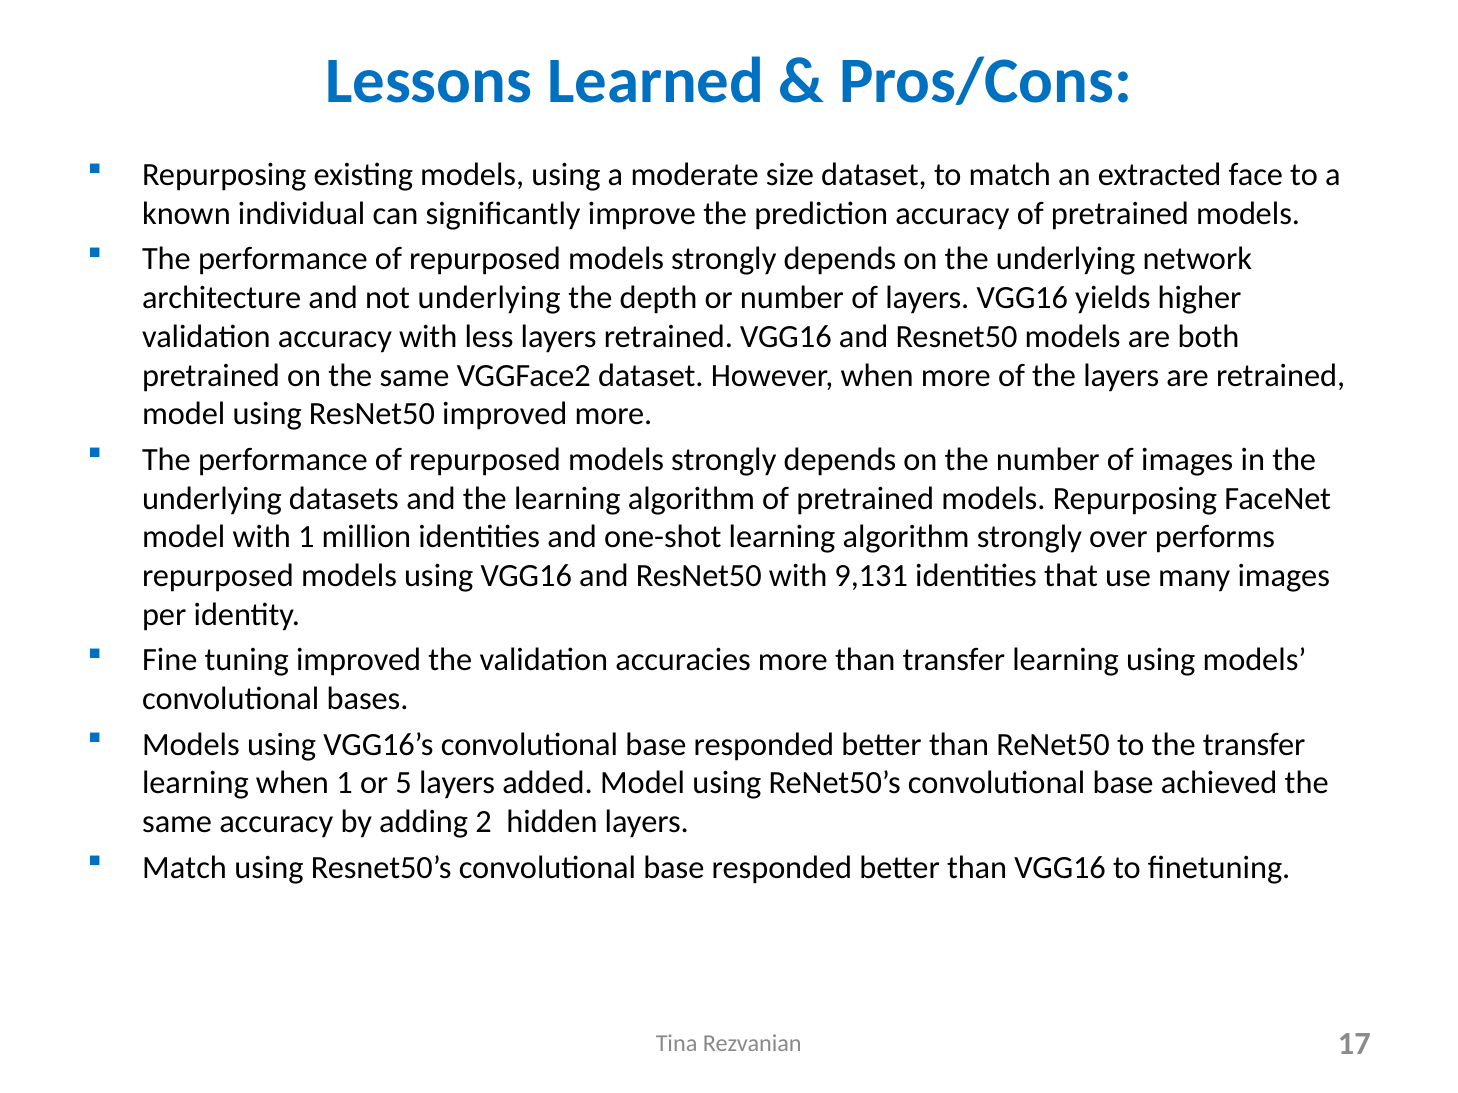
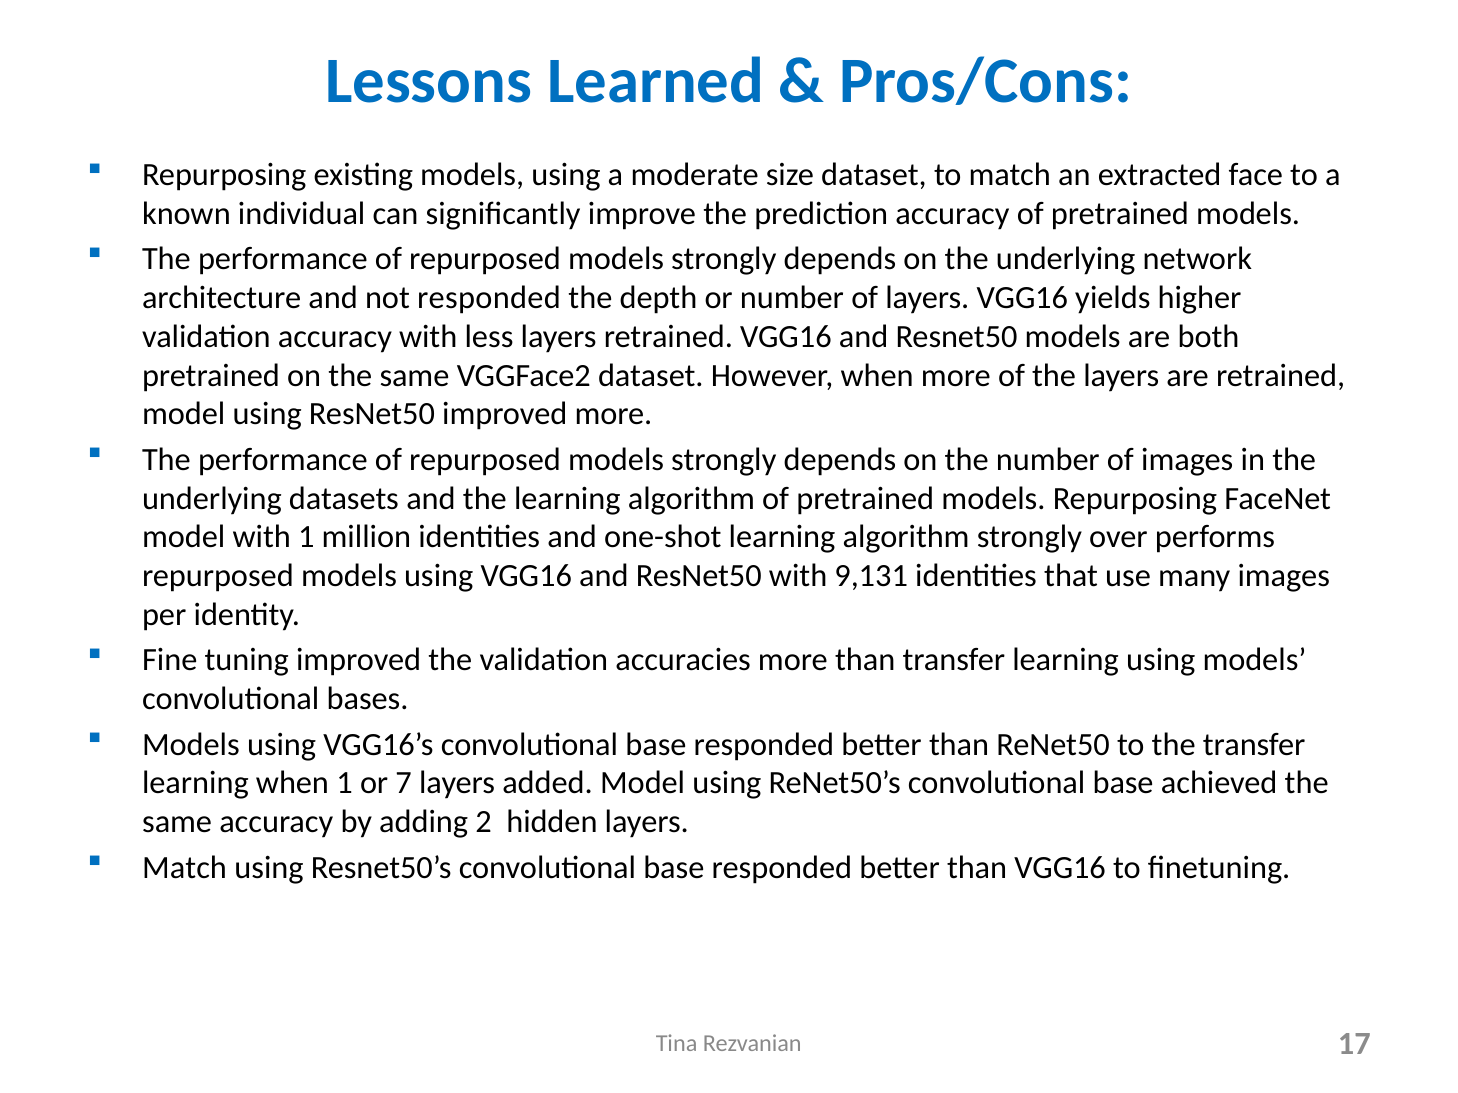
not underlying: underlying -> responded
5: 5 -> 7
